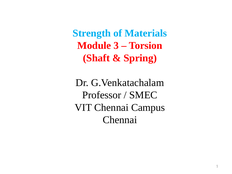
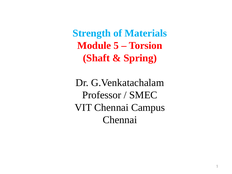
3: 3 -> 5
